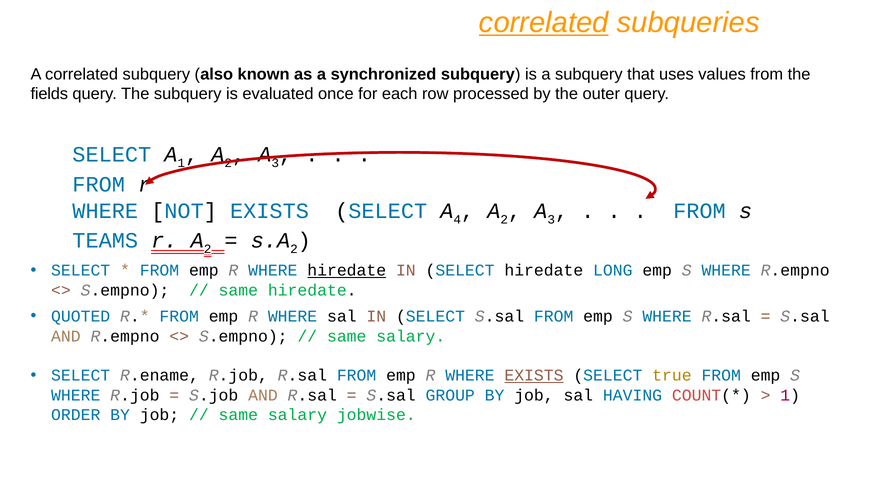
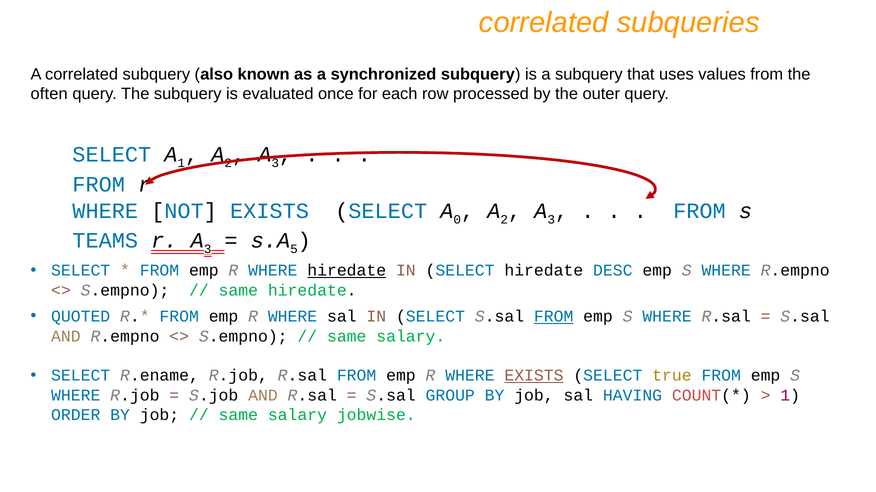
correlated at (544, 23) underline: present -> none
fields: fields -> often
4: 4 -> 0
r A 2: 2 -> 3
2 at (294, 250): 2 -> 5
LONG: LONG -> DESC
FROM at (554, 317) underline: none -> present
